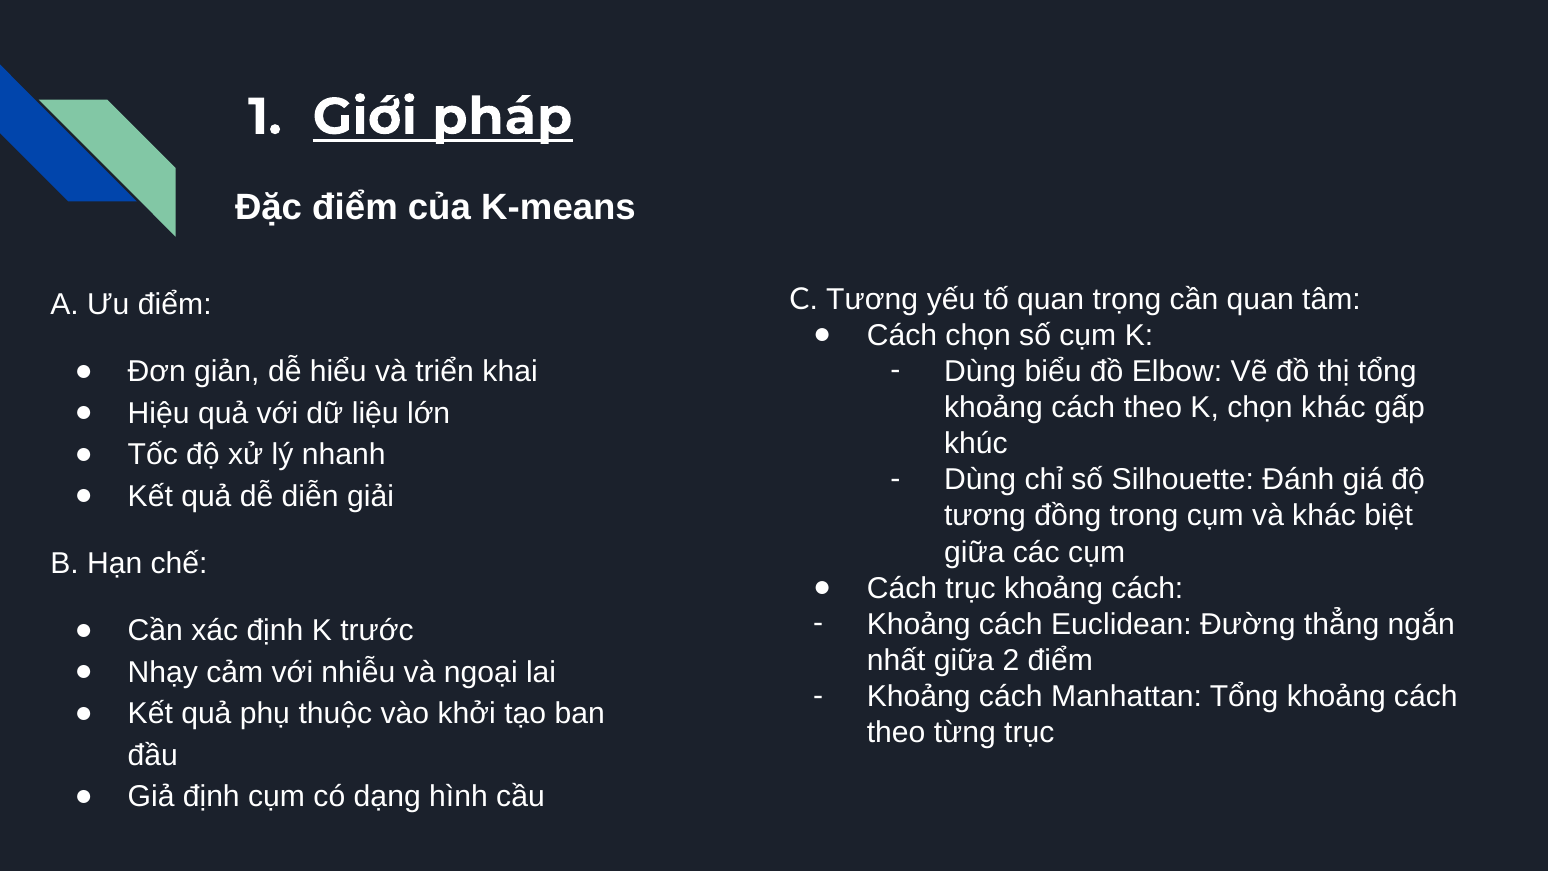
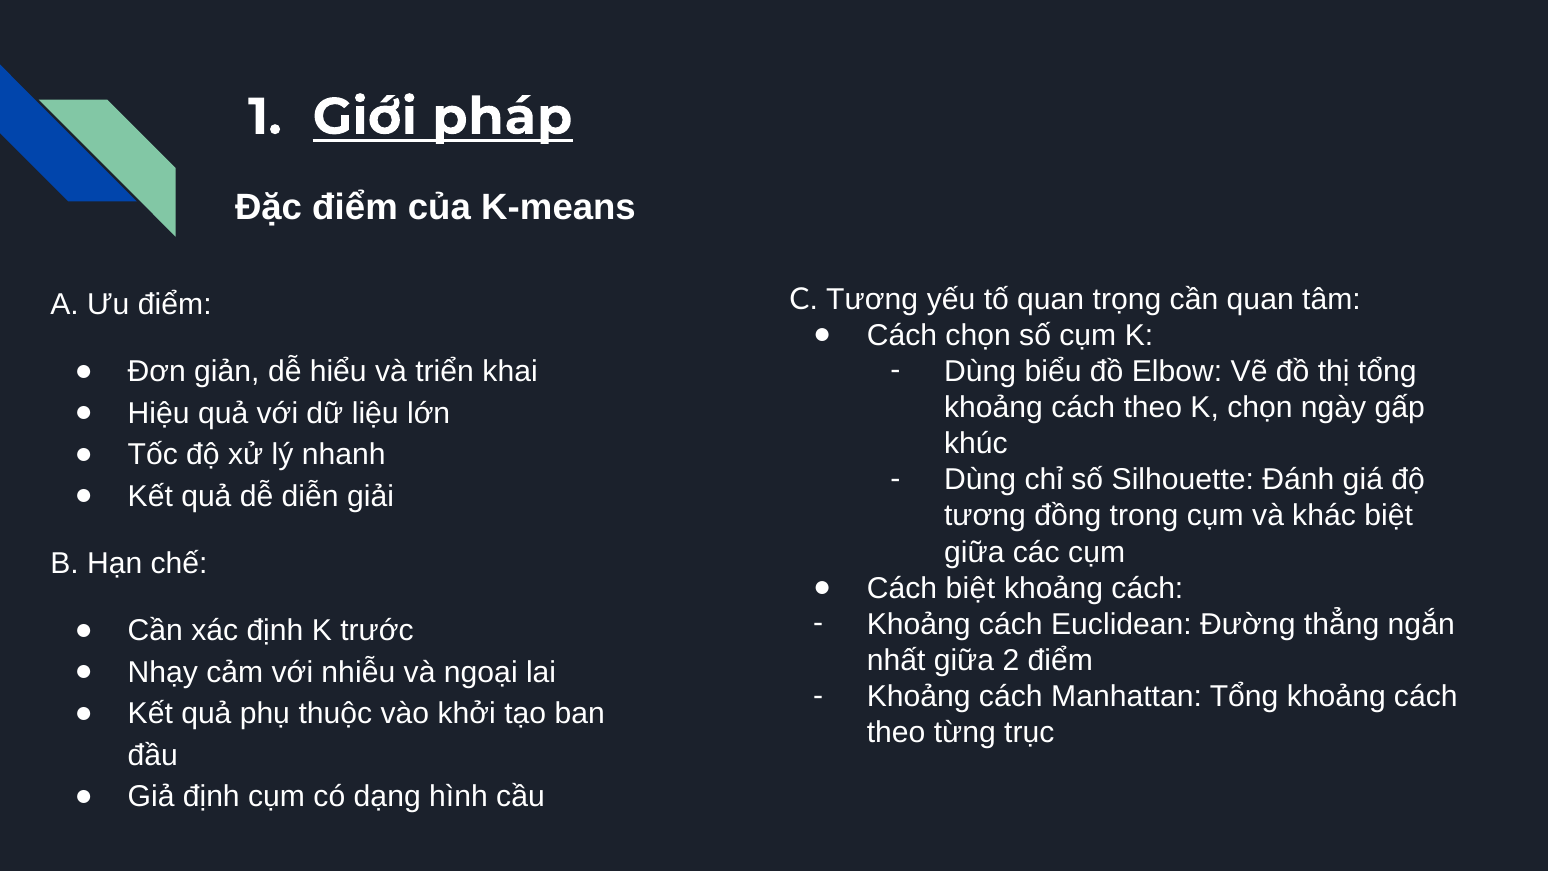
chọn khác: khác -> ngày
Cách trục: trục -> biệt
